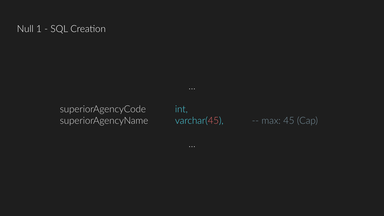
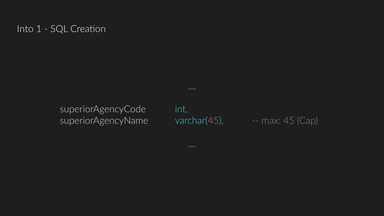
Null: Null -> Into
